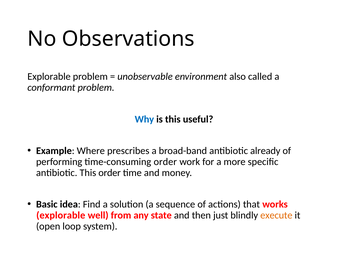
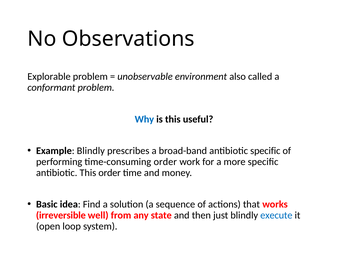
Example Where: Where -> Blindly
antibiotic already: already -> specific
explorable at (61, 215): explorable -> irreversible
execute colour: orange -> blue
